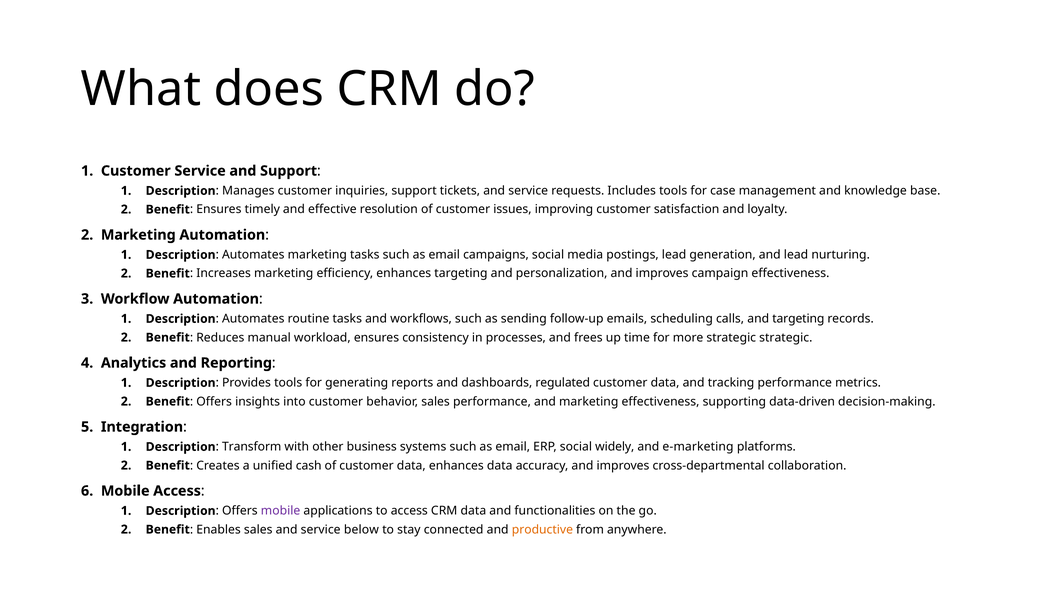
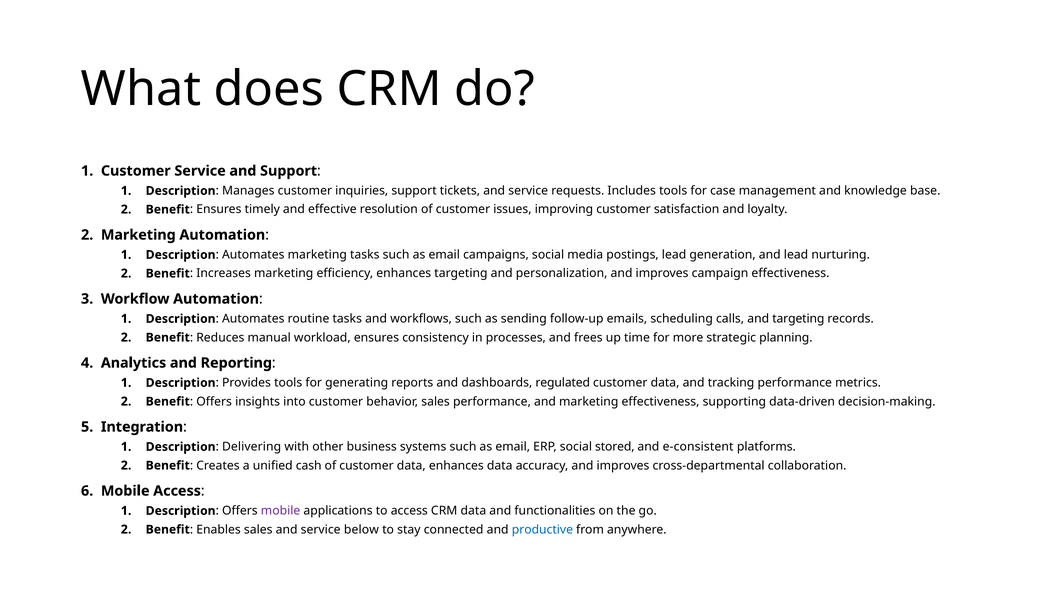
strategic strategic: strategic -> planning
Transform: Transform -> Delivering
widely: widely -> stored
e-marketing: e-marketing -> e-consistent
productive colour: orange -> blue
